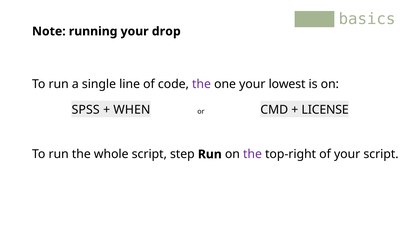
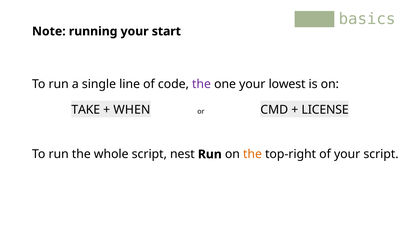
drop: drop -> start
SPSS: SPSS -> TAKE
step: step -> nest
the at (253, 154) colour: purple -> orange
